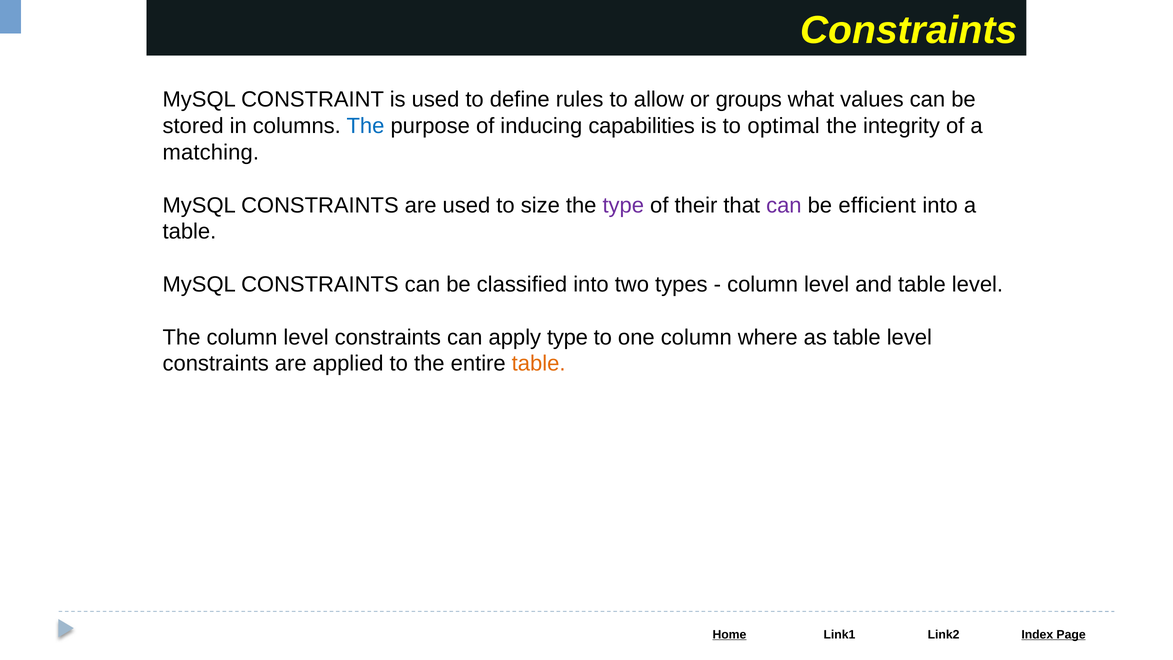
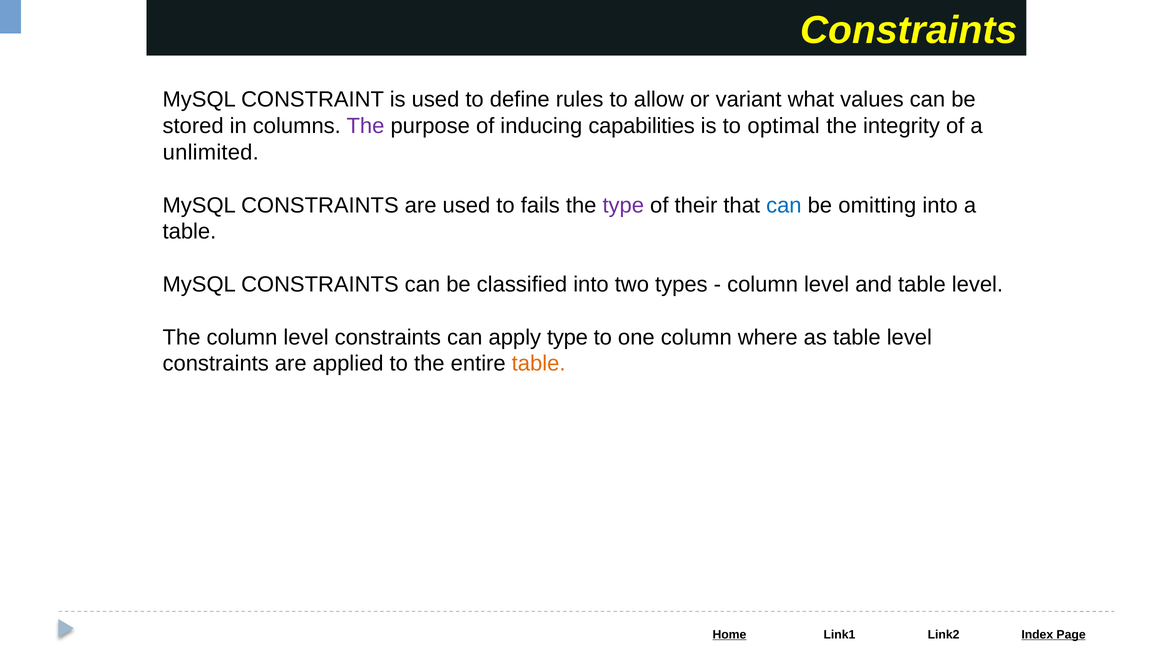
groups: groups -> variant
The at (366, 126) colour: blue -> purple
matching: matching -> unlimited
size: size -> fails
can at (784, 205) colour: purple -> blue
efficient: efficient -> omitting
